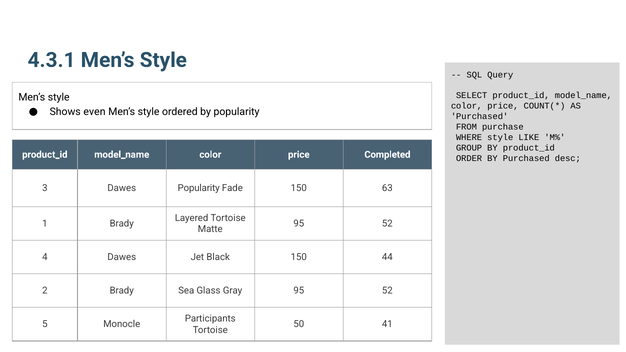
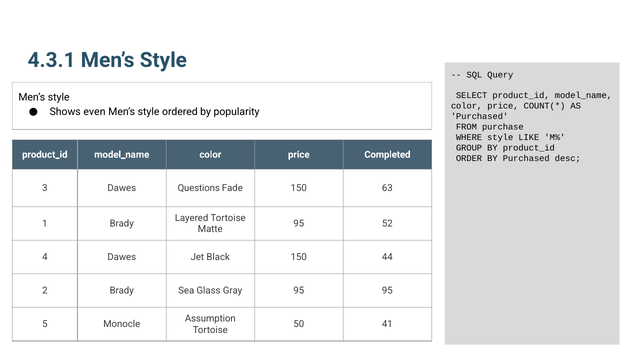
Dawes Popularity: Popularity -> Questions
Gray 95 52: 52 -> 95
Participants: Participants -> Assumption
